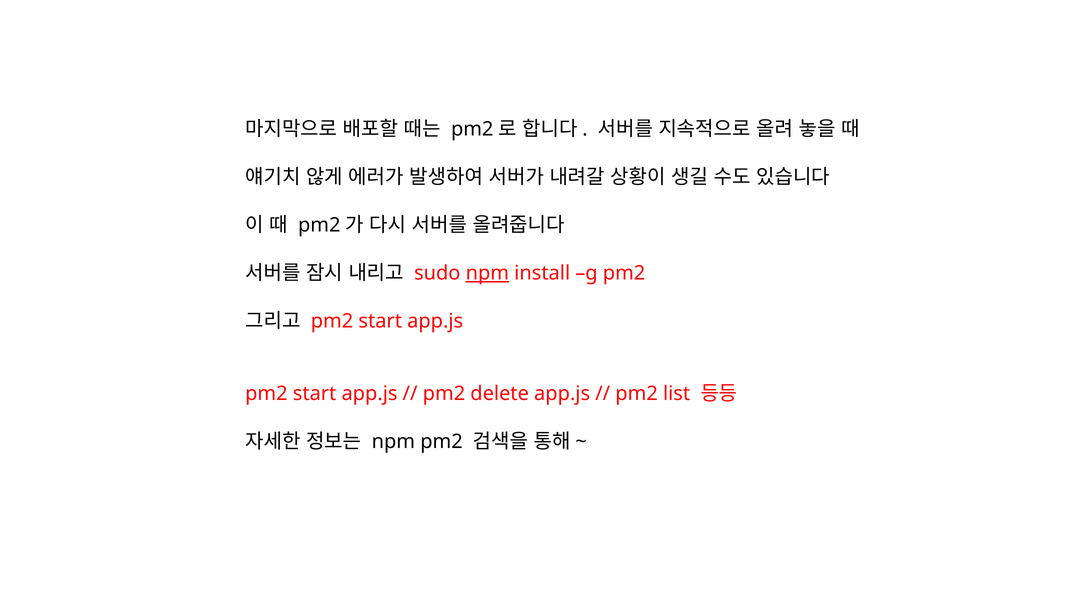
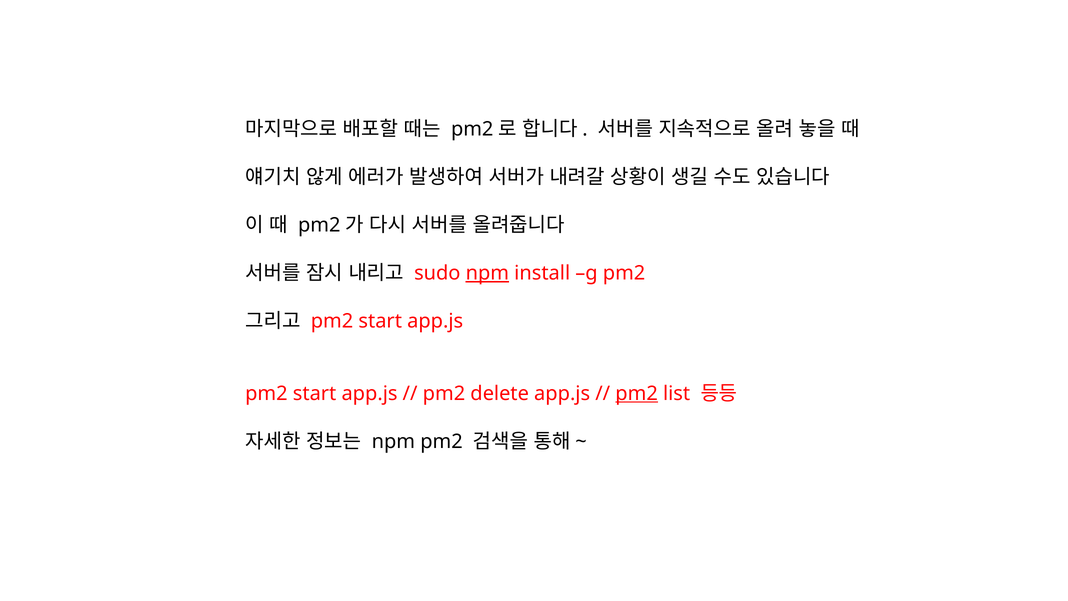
pm2 at (637, 393) underline: none -> present
